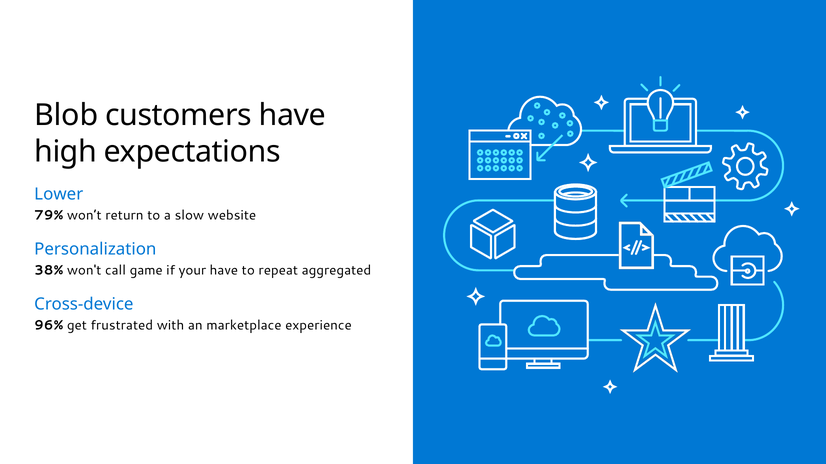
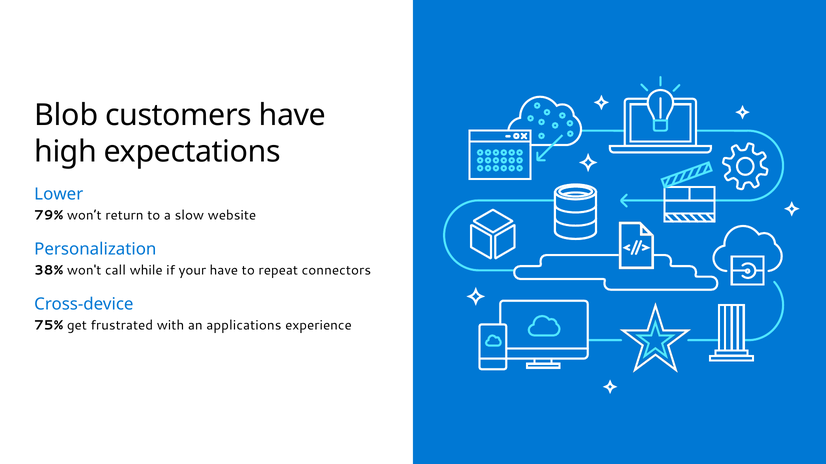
game: game -> while
aggregated: aggregated -> connectors
96%: 96% -> 75%
marketplace: marketplace -> applications
